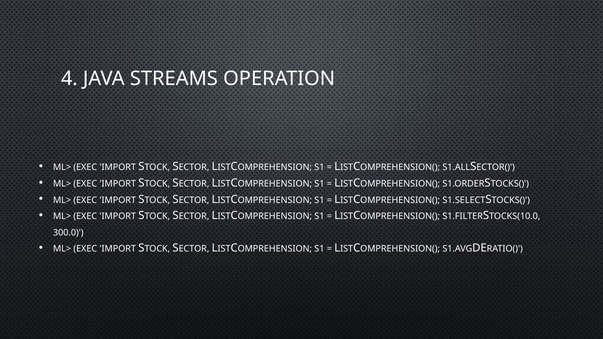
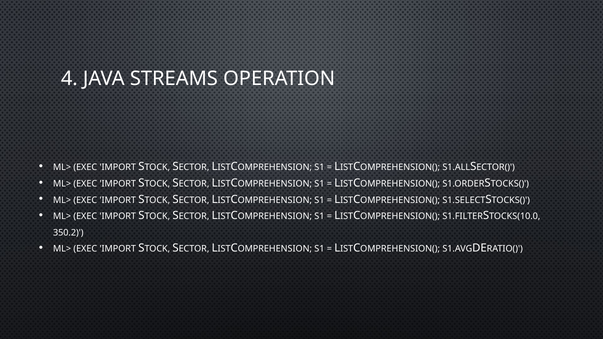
300.0: 300.0 -> 350.2
